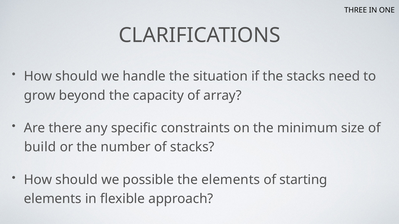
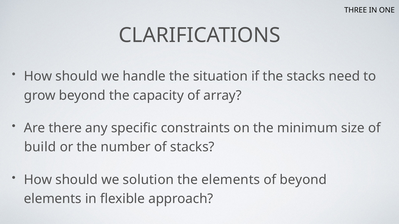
possible: possible -> solution
of starting: starting -> beyond
